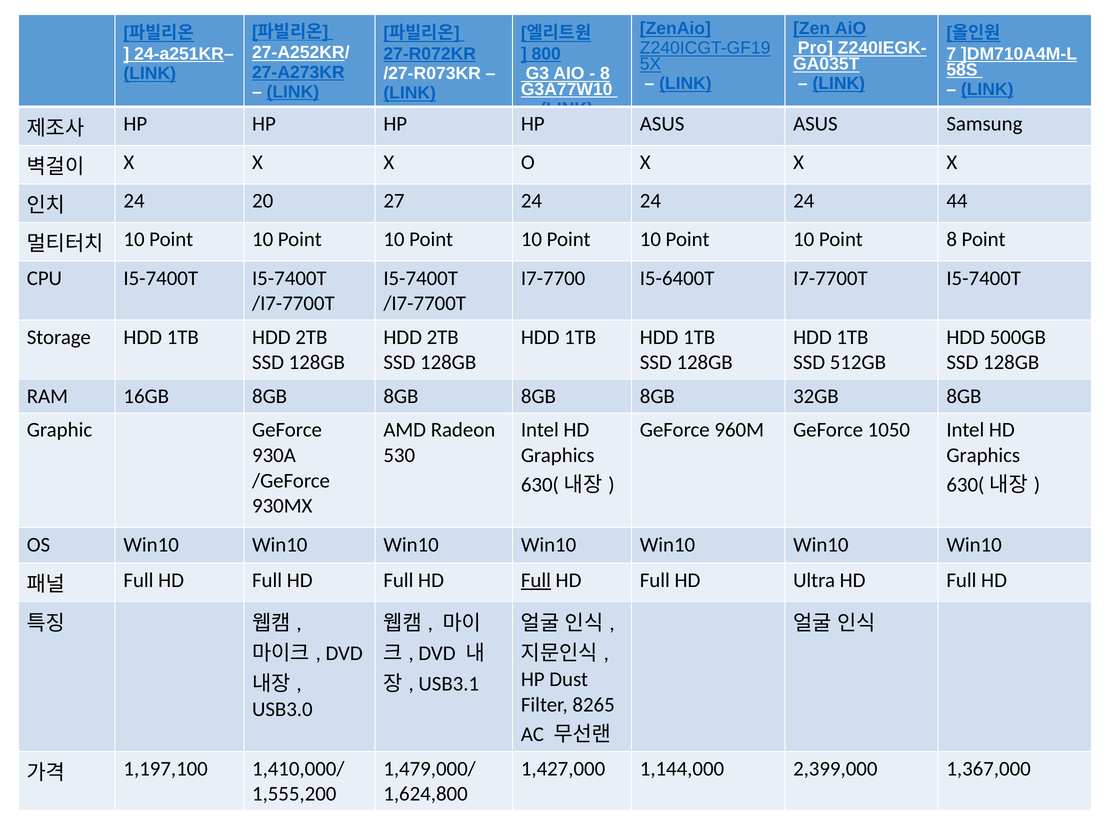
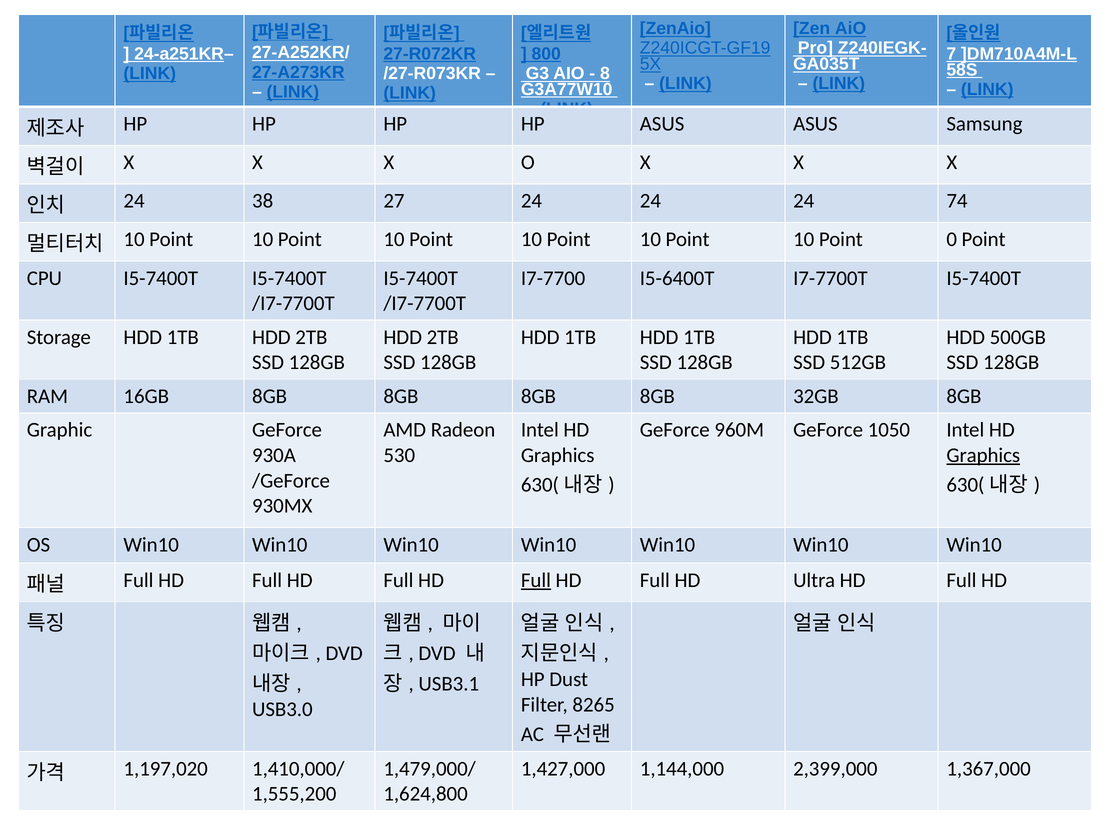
20: 20 -> 38
44: 44 -> 74
Point 8: 8 -> 0
Graphics at (983, 455) underline: none -> present
1,197,100: 1,197,100 -> 1,197,020
